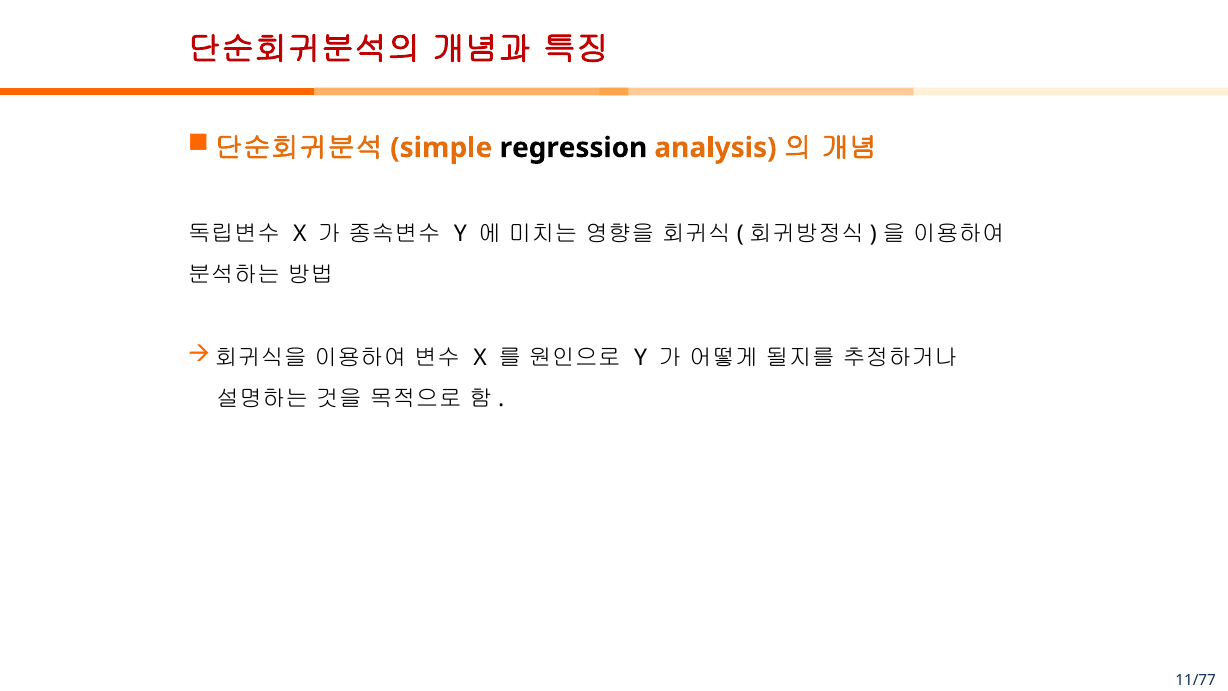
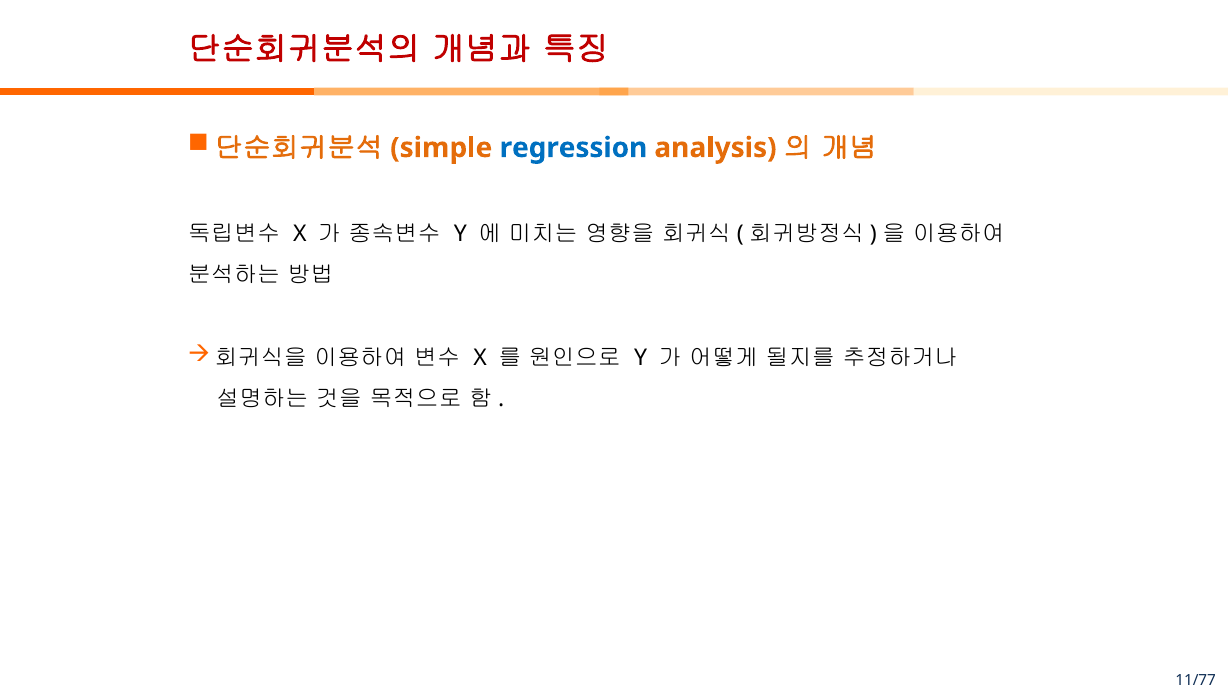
regression colour: black -> blue
